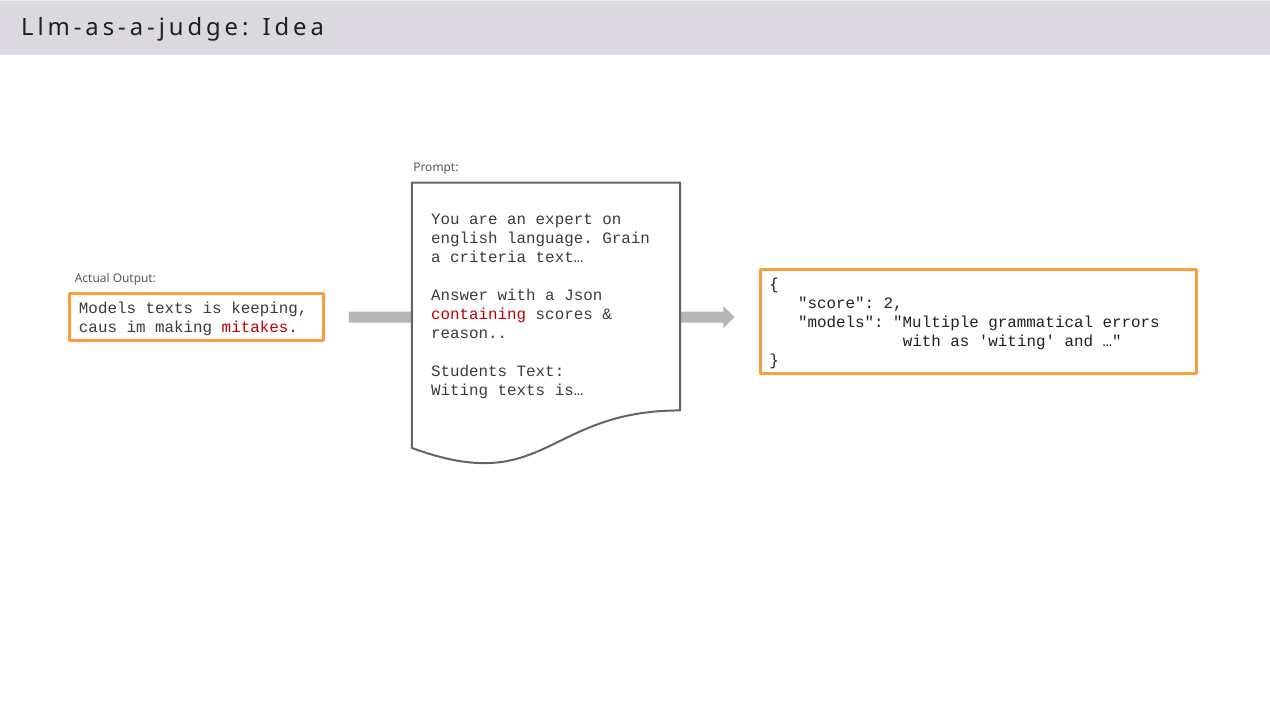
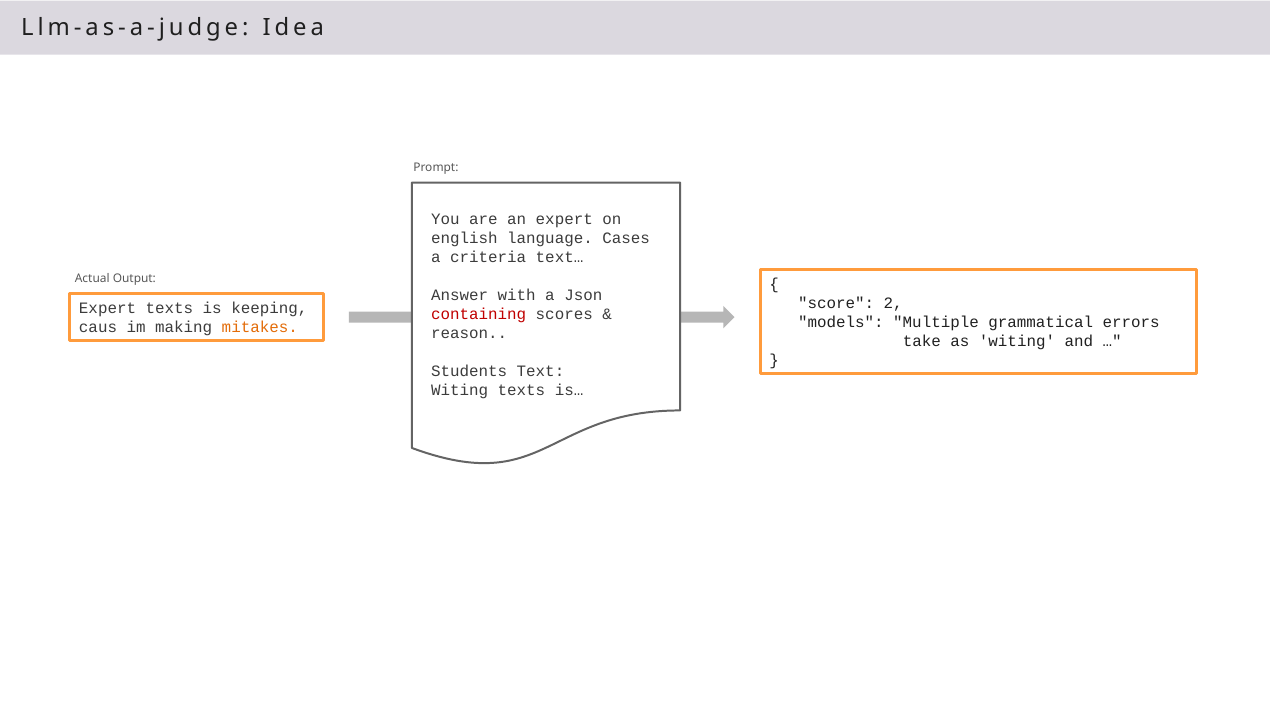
Grain: Grain -> Cases
Models at (108, 309): Models -> Expert
mitakes colour: red -> orange
with at (922, 342): with -> take
